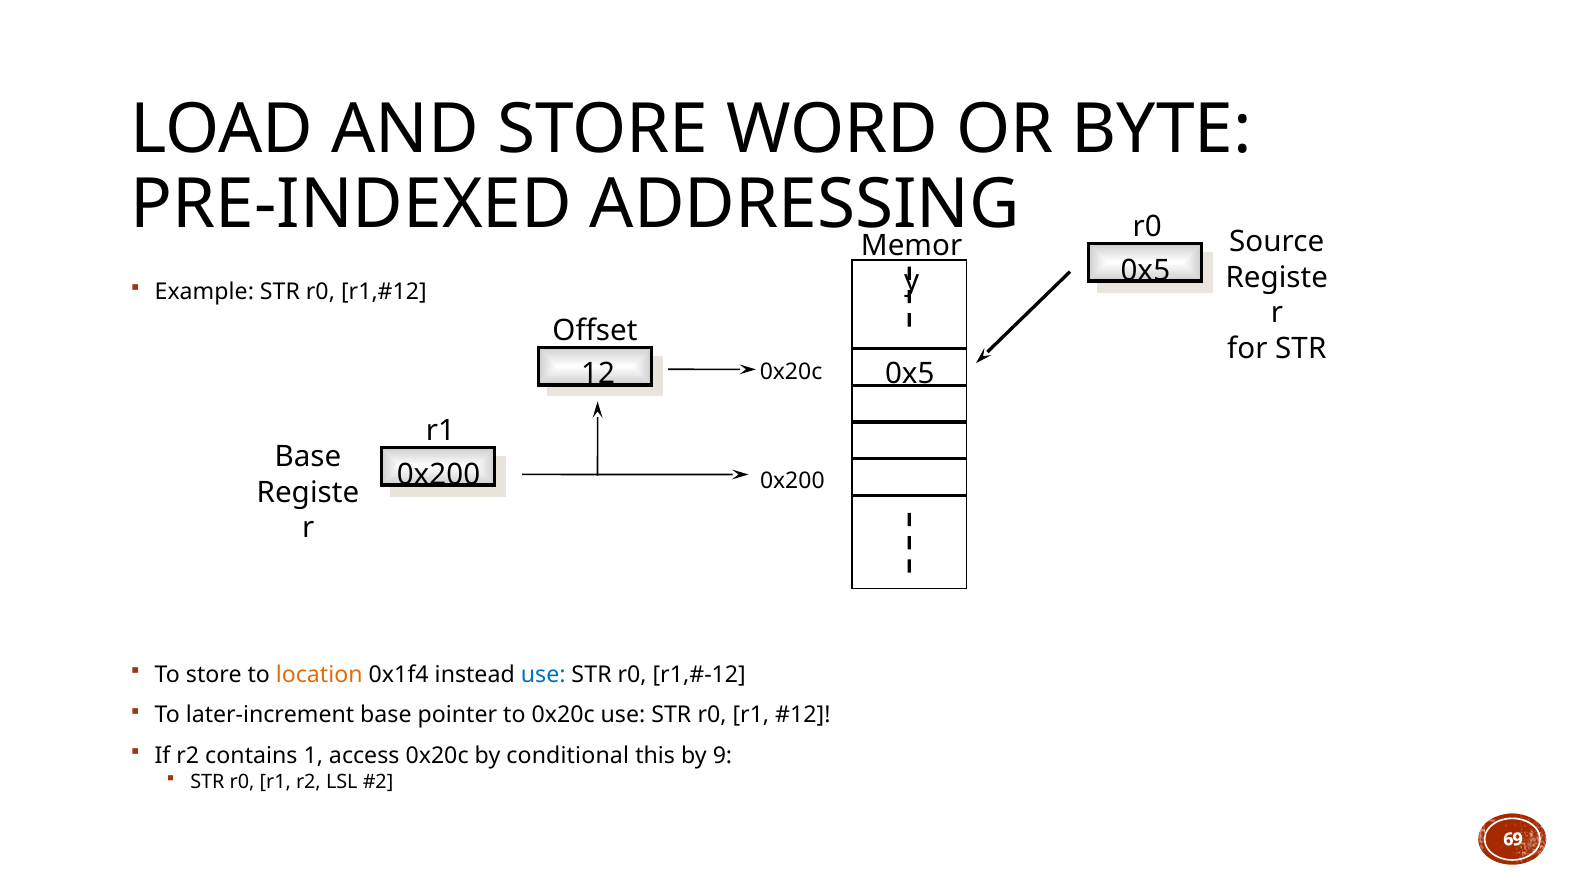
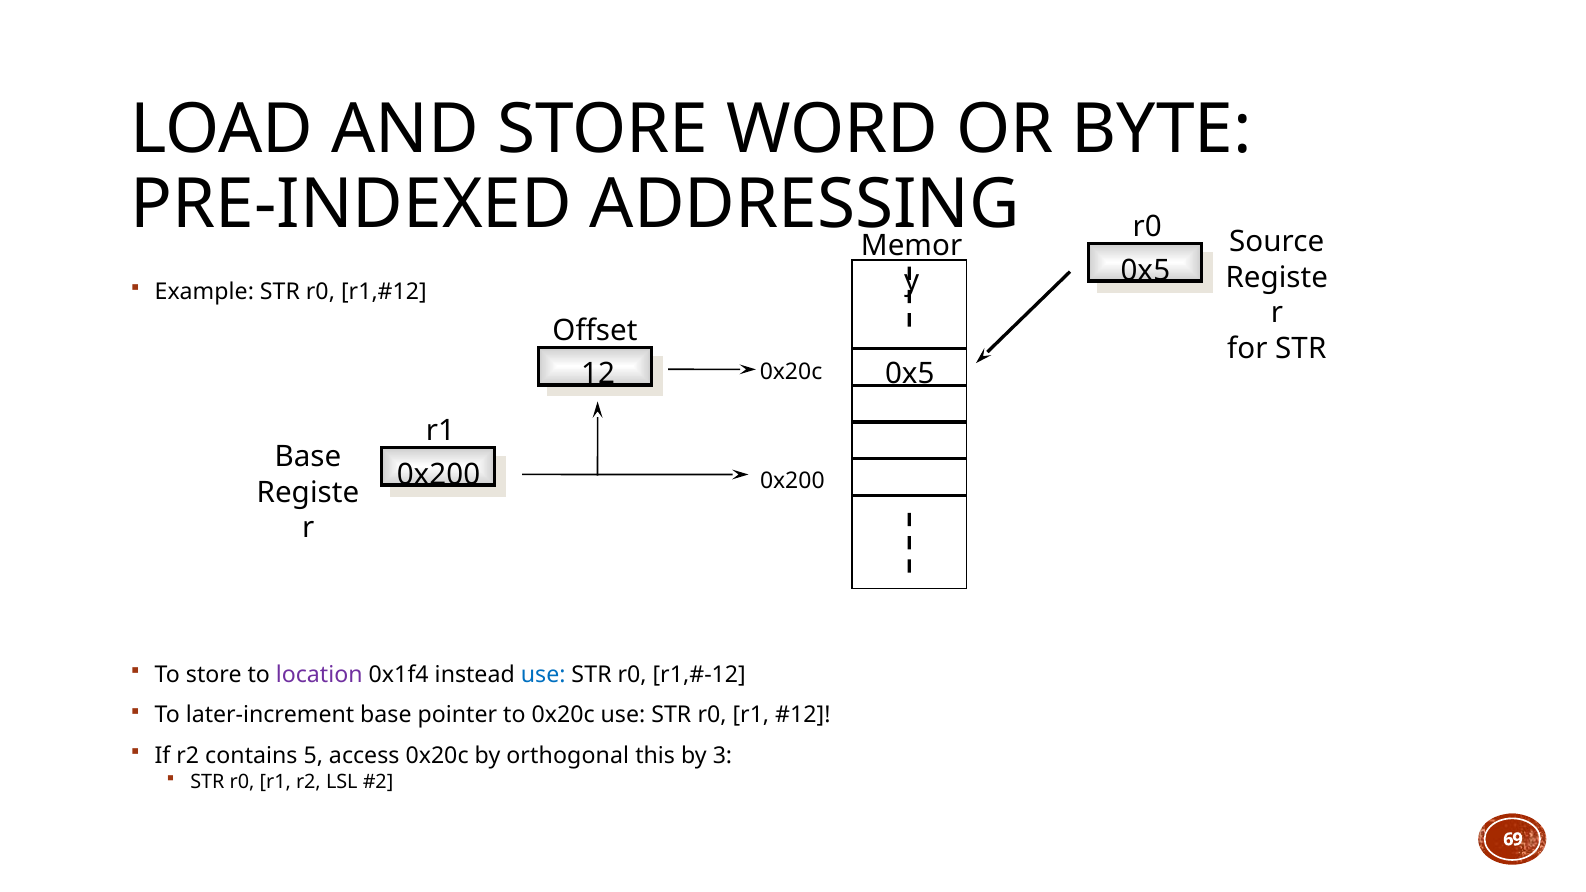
location colour: orange -> purple
1: 1 -> 5
conditional: conditional -> orthogonal
9: 9 -> 3
